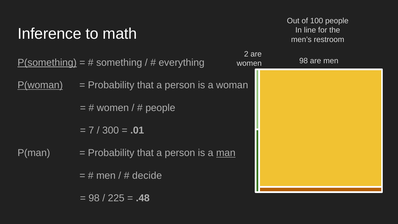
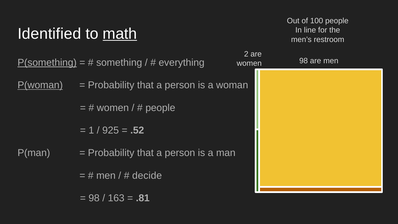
Inference: Inference -> Identified
math underline: none -> present
7: 7 -> 1
300: 300 -> 925
.01: .01 -> .52
man underline: present -> none
225: 225 -> 163
.48: .48 -> .81
